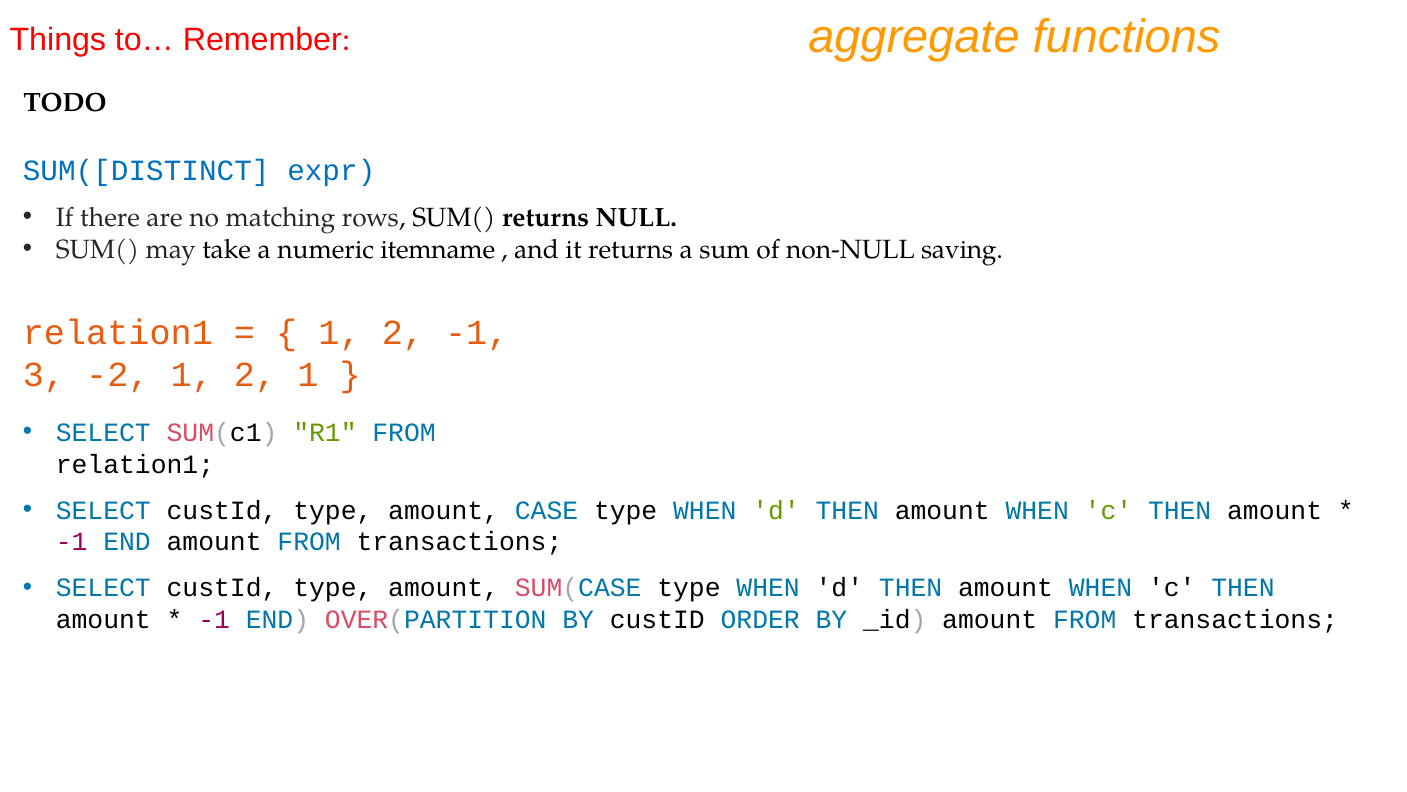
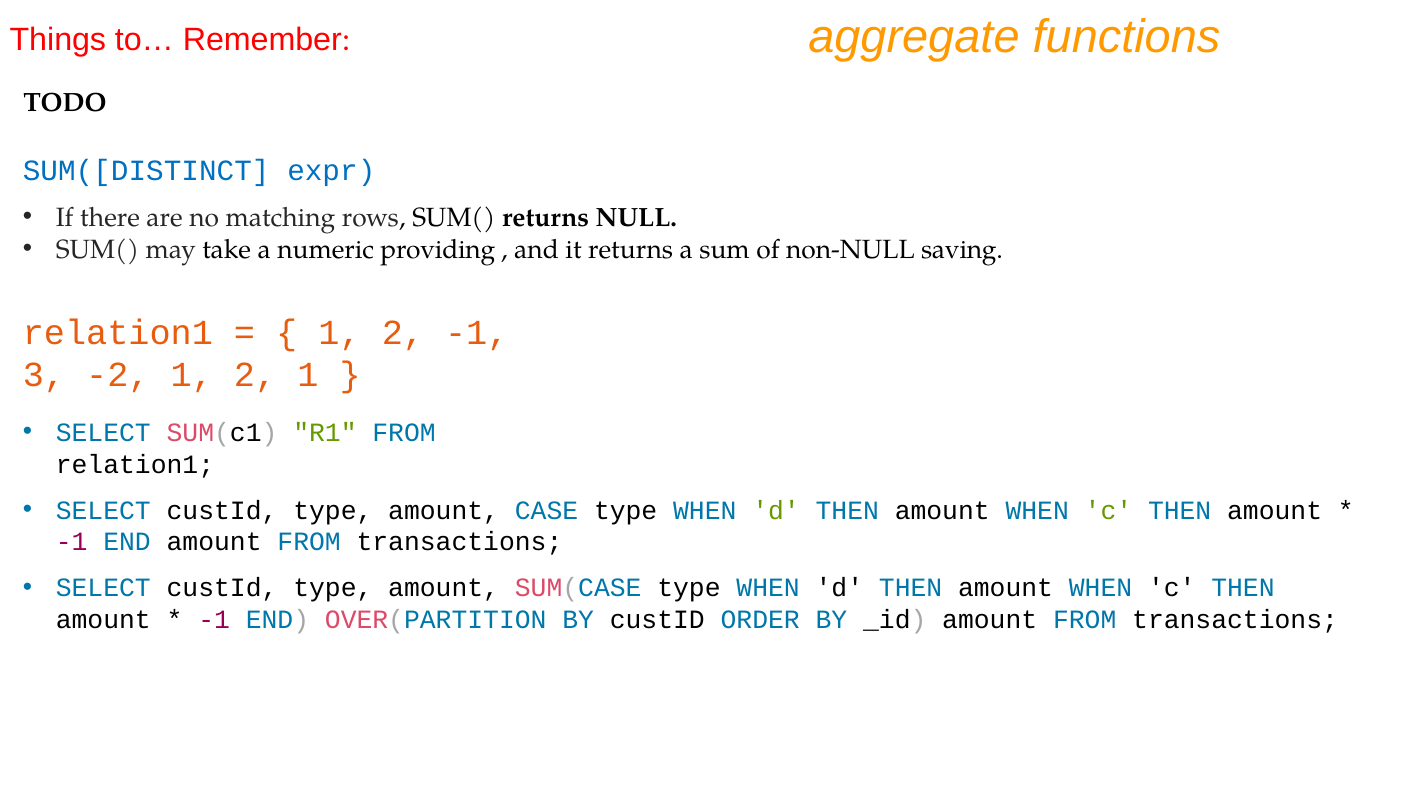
itemname: itemname -> providing
